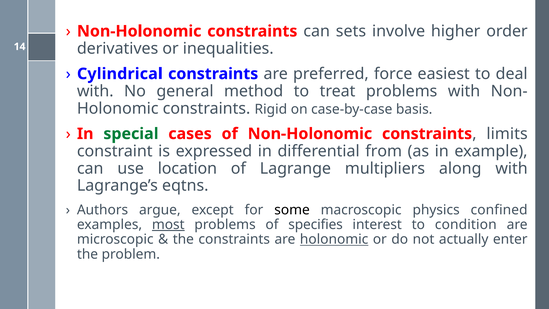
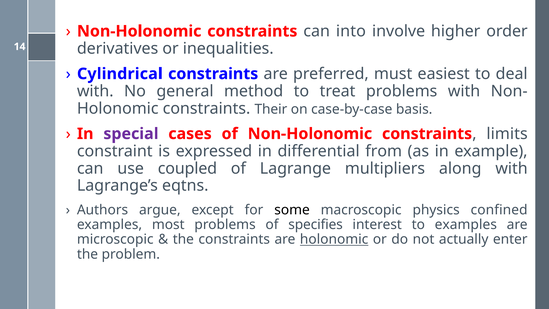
sets: sets -> into
force: force -> must
Rigid: Rigid -> Their
special colour: green -> purple
location: location -> coupled
most underline: present -> none
to condition: condition -> examples
